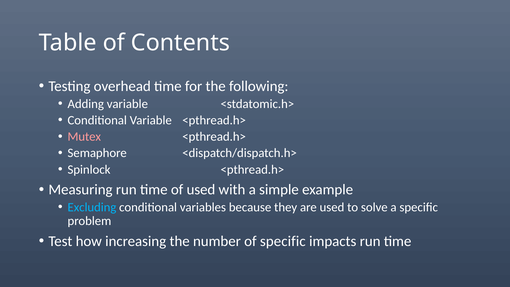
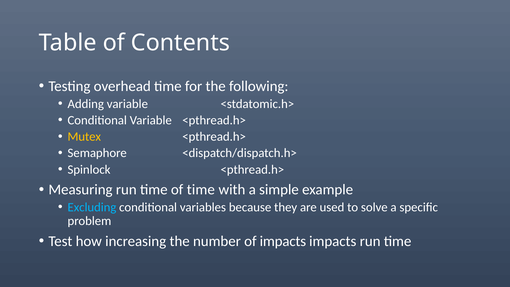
Mutex colour: pink -> yellow
of used: used -> time
of specific: specific -> impacts
